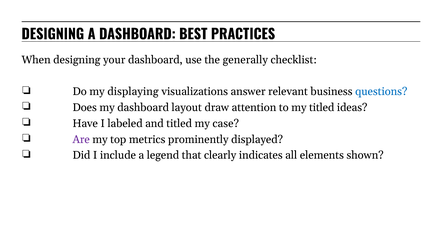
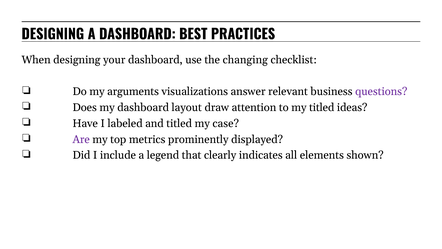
generally: generally -> changing
displaying: displaying -> arguments
questions colour: blue -> purple
